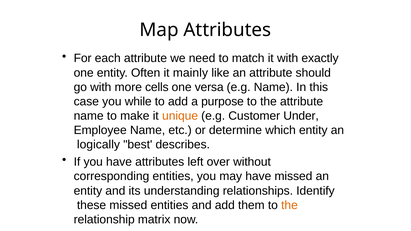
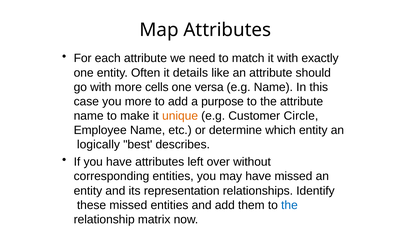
mainly: mainly -> details
you while: while -> more
Under: Under -> Circle
understanding: understanding -> representation
the at (289, 205) colour: orange -> blue
